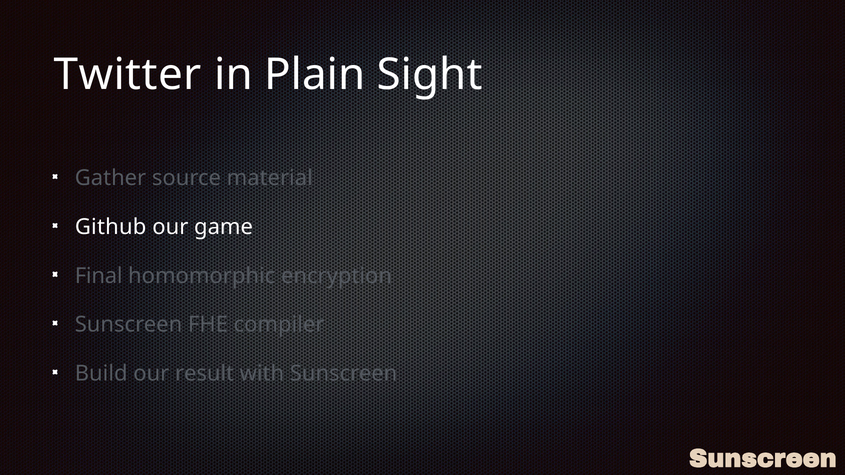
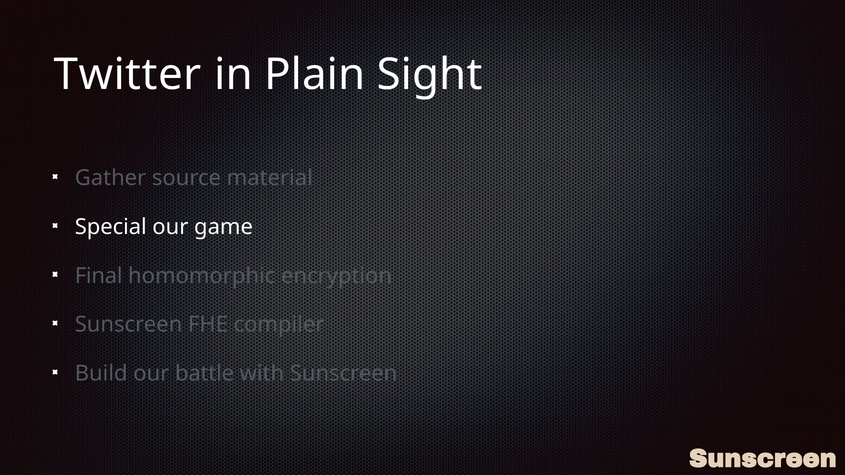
Github: Github -> Special
result: result -> battle
